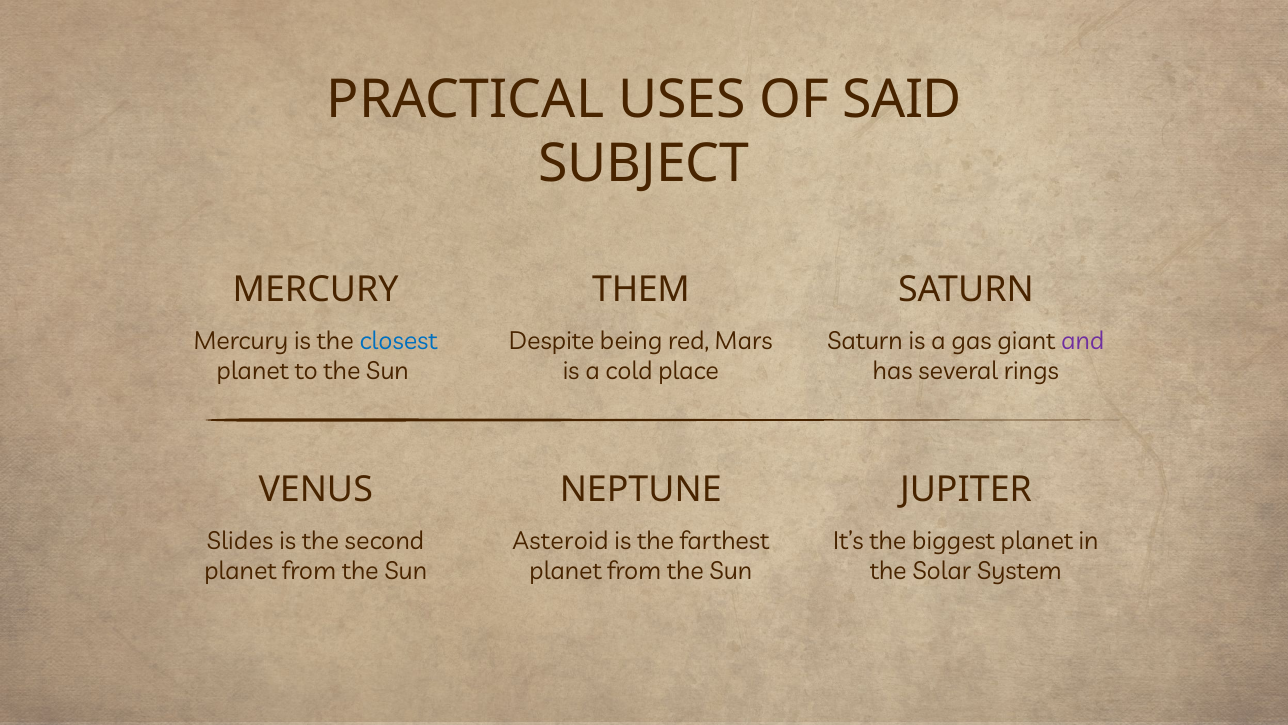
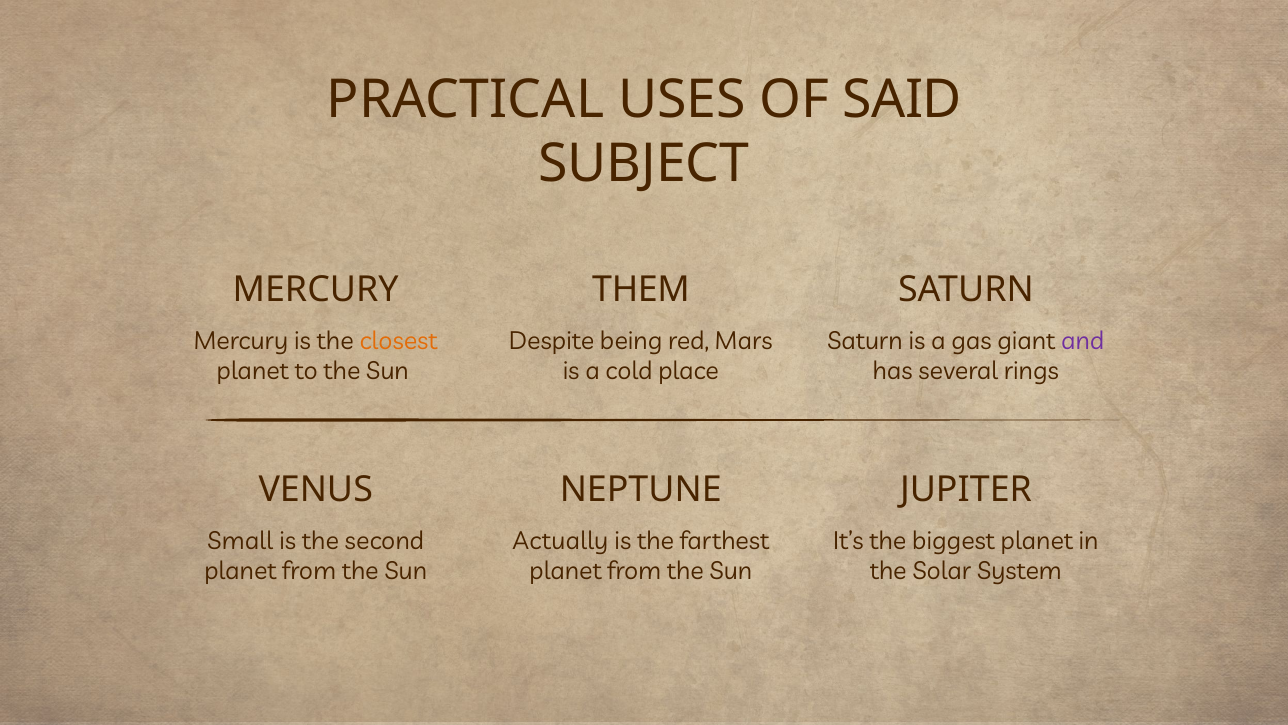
closest colour: blue -> orange
Slides: Slides -> Small
Asteroid: Asteroid -> Actually
